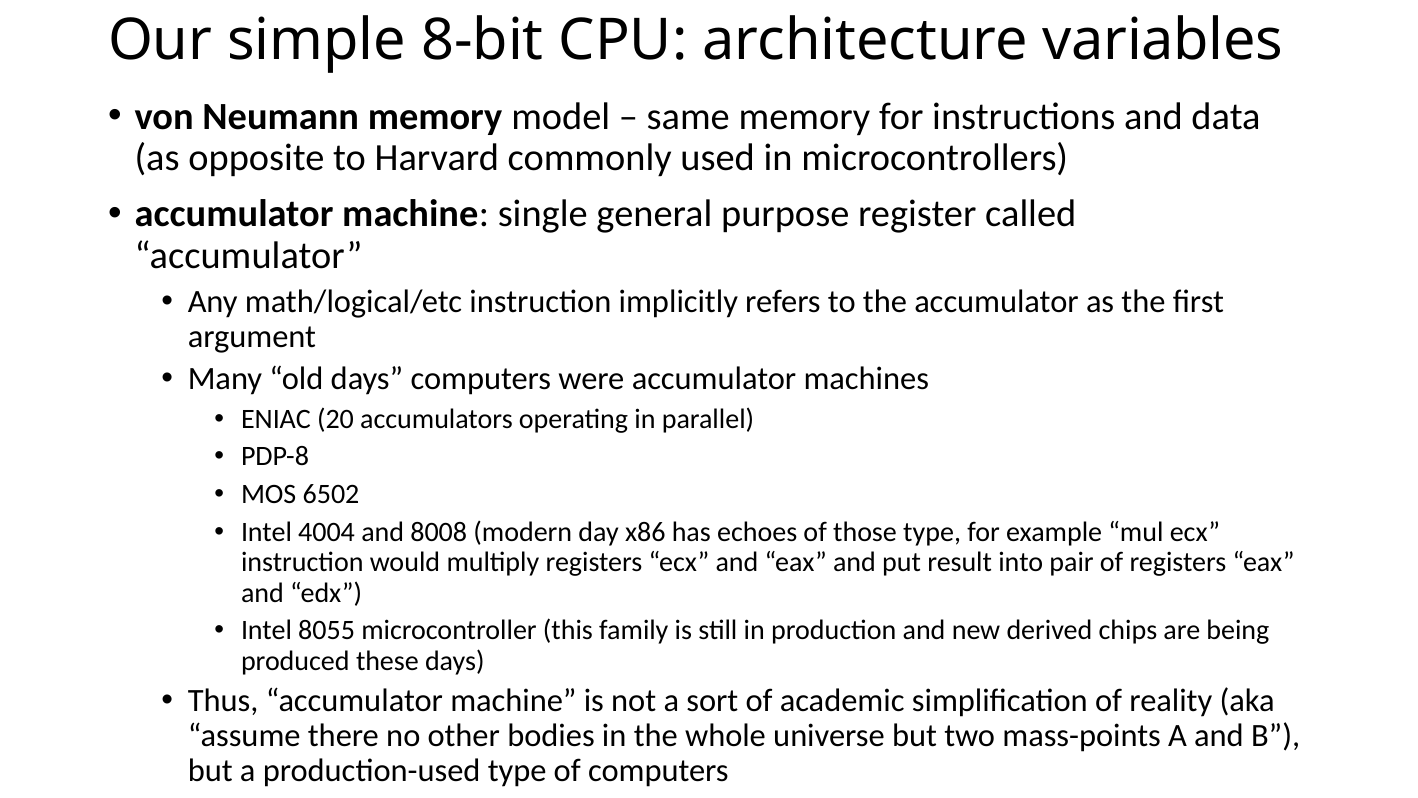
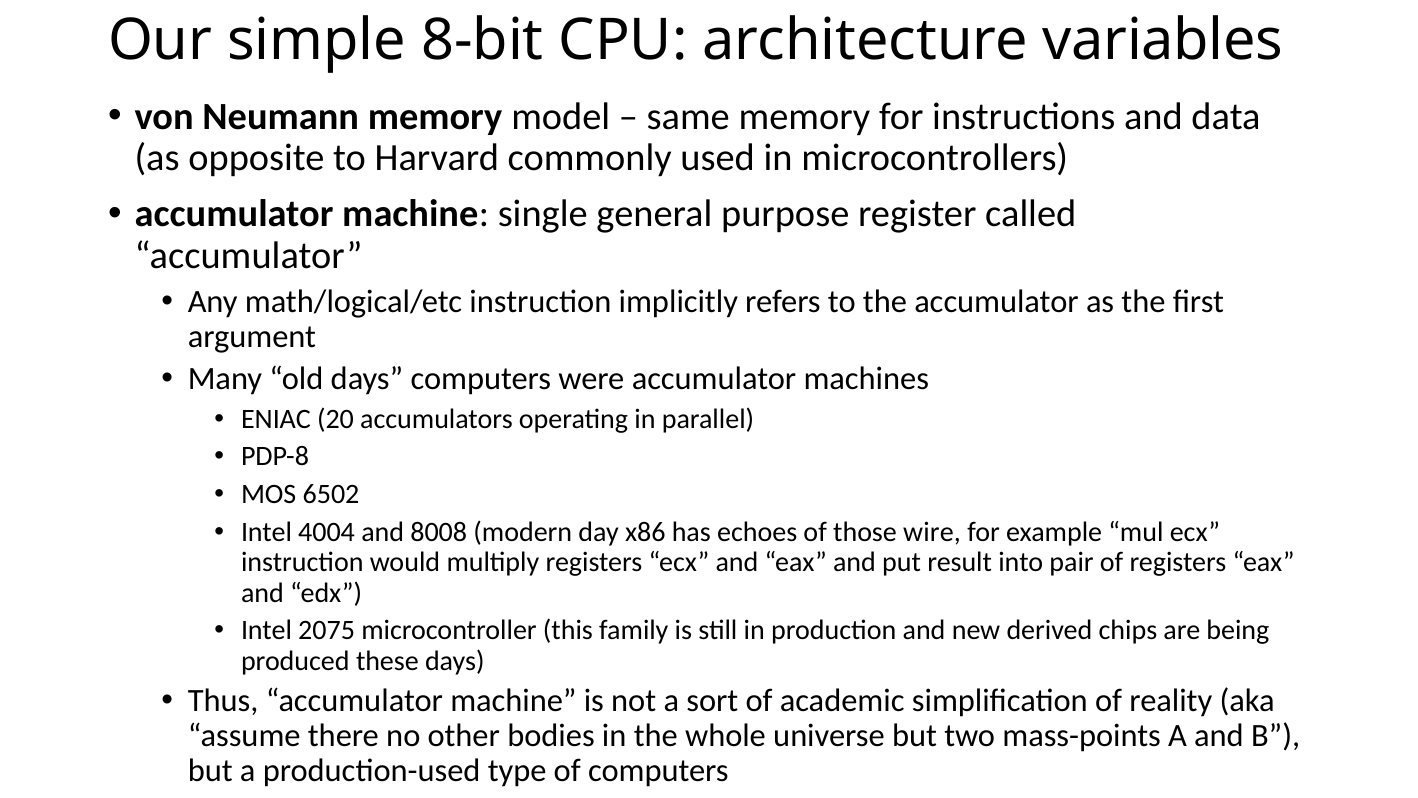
those type: type -> wire
8055: 8055 -> 2075
